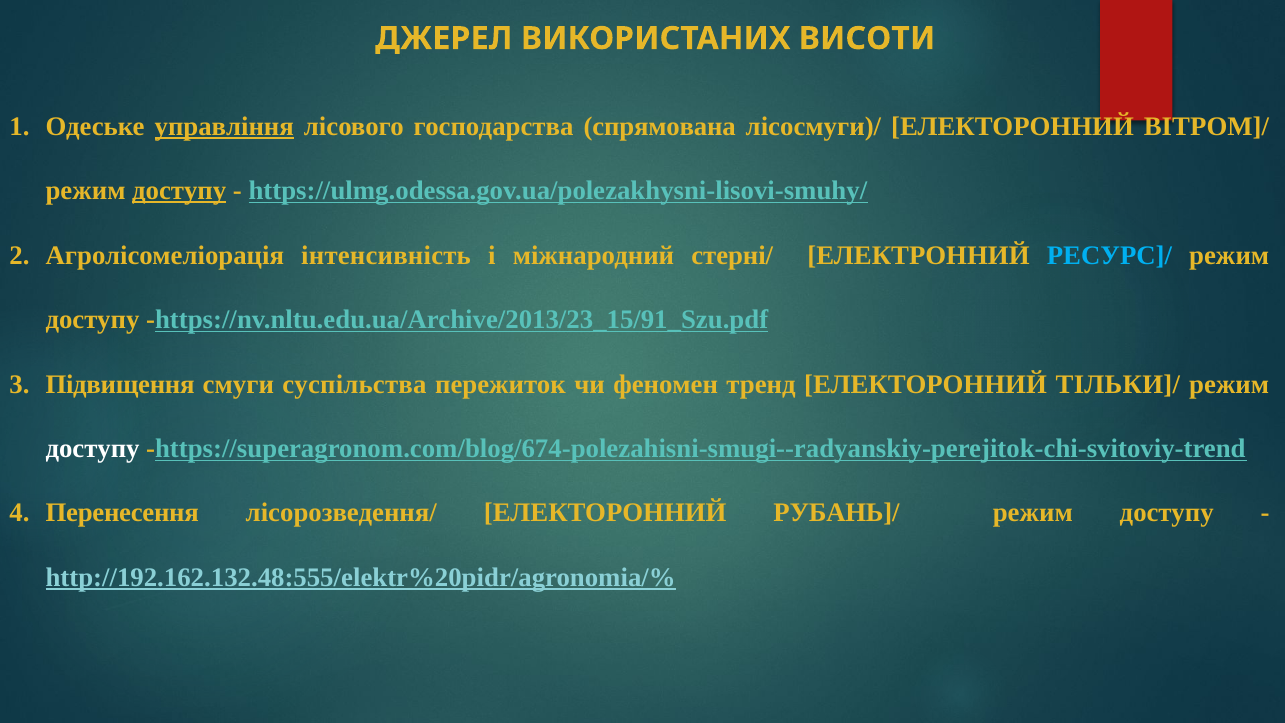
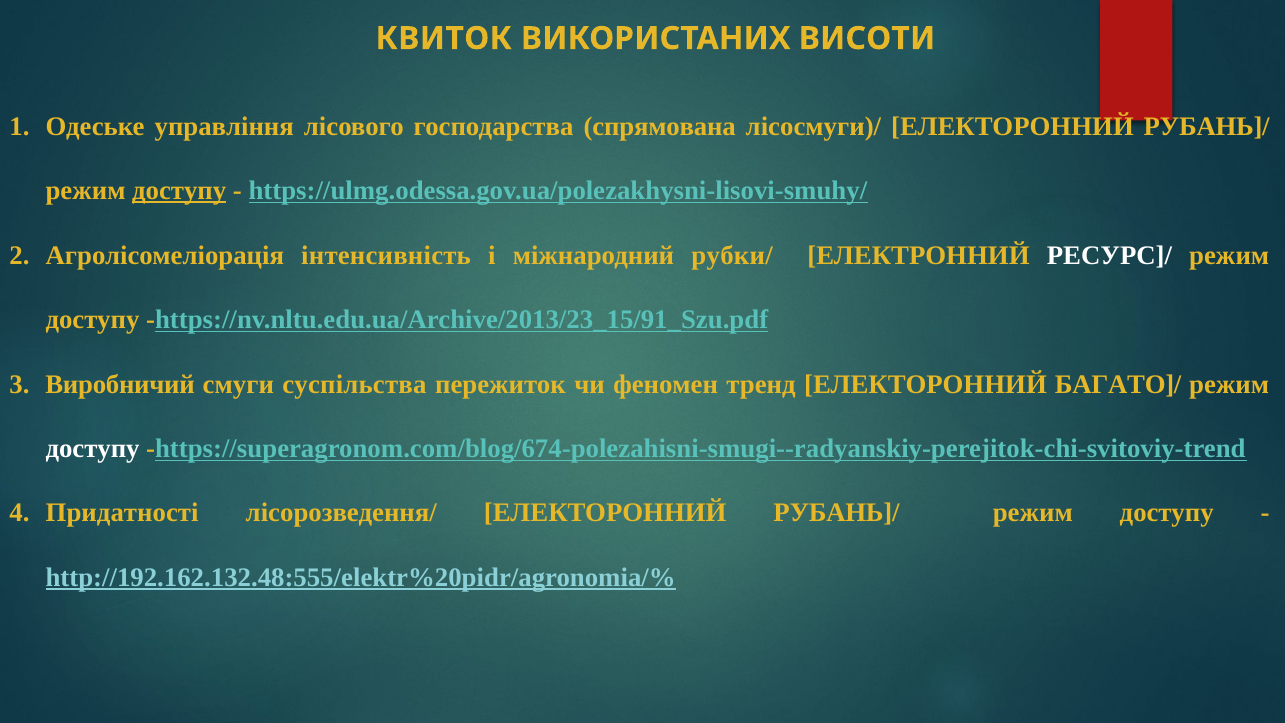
ДЖЕРЕЛ: ДЖЕРЕЛ -> КВИТОК
управління underline: present -> none
лісосмуги)/ ЕЛЕКТОРОННИЙ ВІТРОМ]/: ВІТРОМ]/ -> РУБАНЬ]/
стерні/: стерні/ -> рубки/
РЕСУРС]/ colour: light blue -> white
Підвищення: Підвищення -> Виробничий
ТІЛЬКИ]/: ТІЛЬКИ]/ -> БАГАТО]/
Перенесення: Перенесення -> Придатності
